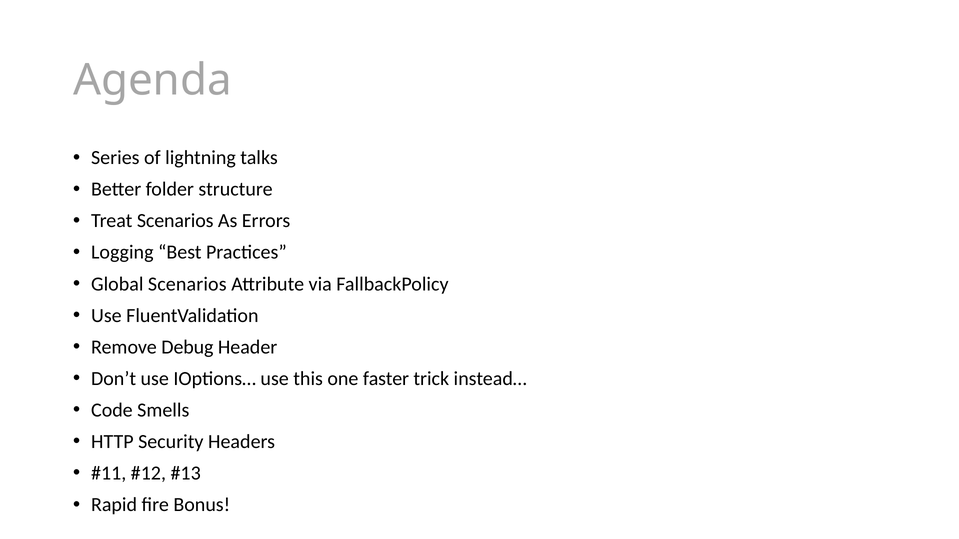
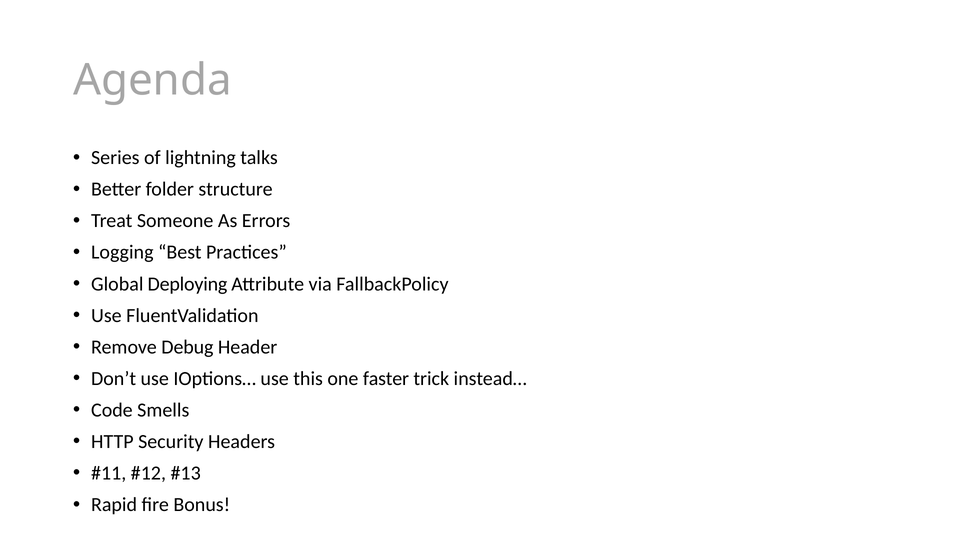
Treat Scenarios: Scenarios -> Someone
Global Scenarios: Scenarios -> Deploying
